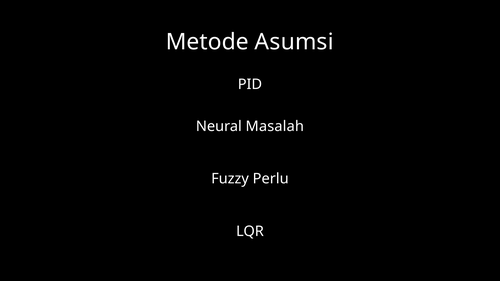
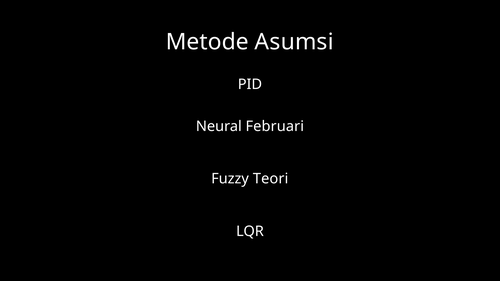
Masalah: Masalah -> Februari
Perlu: Perlu -> Teori
